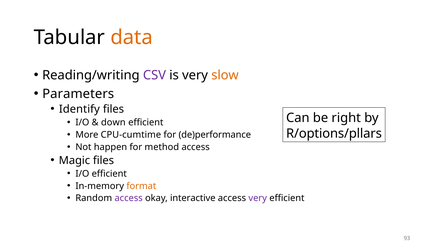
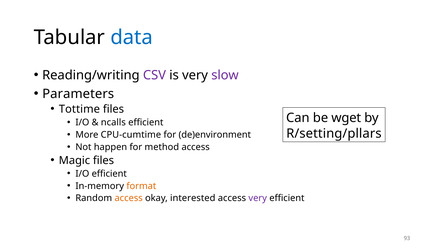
data colour: orange -> blue
slow colour: orange -> purple
Identify: Identify -> Tottime
right: right -> wget
down: down -> ncalls
R/options/pllars: R/options/pllars -> R/setting/pllars
de)performance: de)performance -> de)environment
access at (129, 198) colour: purple -> orange
interactive: interactive -> interested
